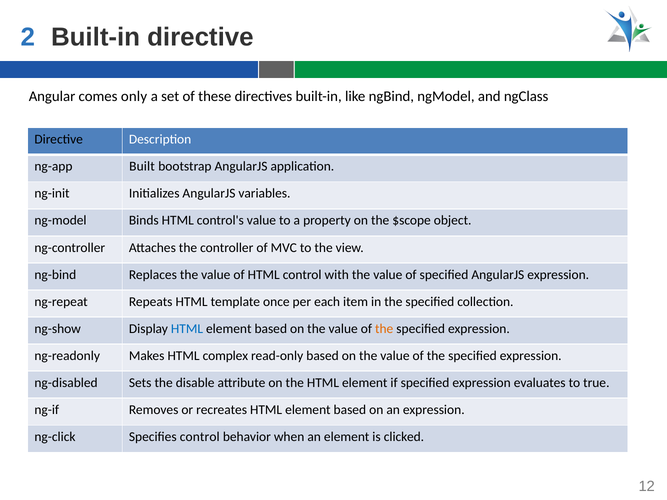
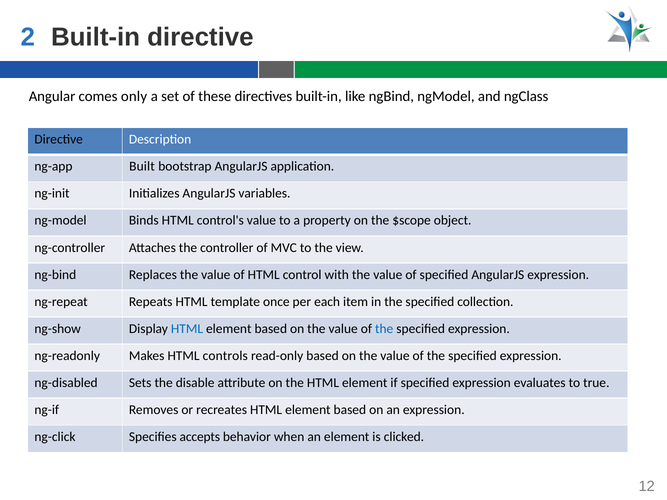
the at (384, 329) colour: orange -> blue
complex: complex -> controls
Specifies control: control -> accepts
